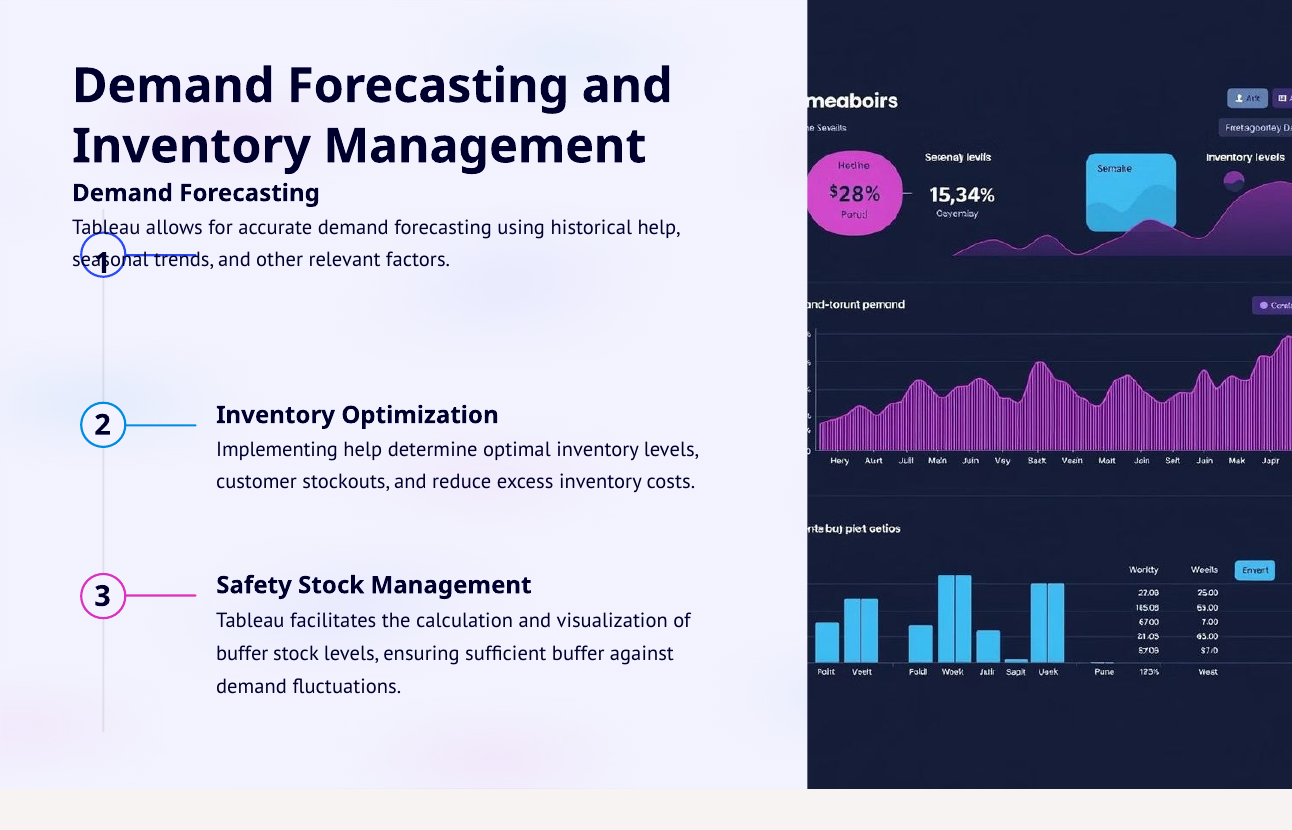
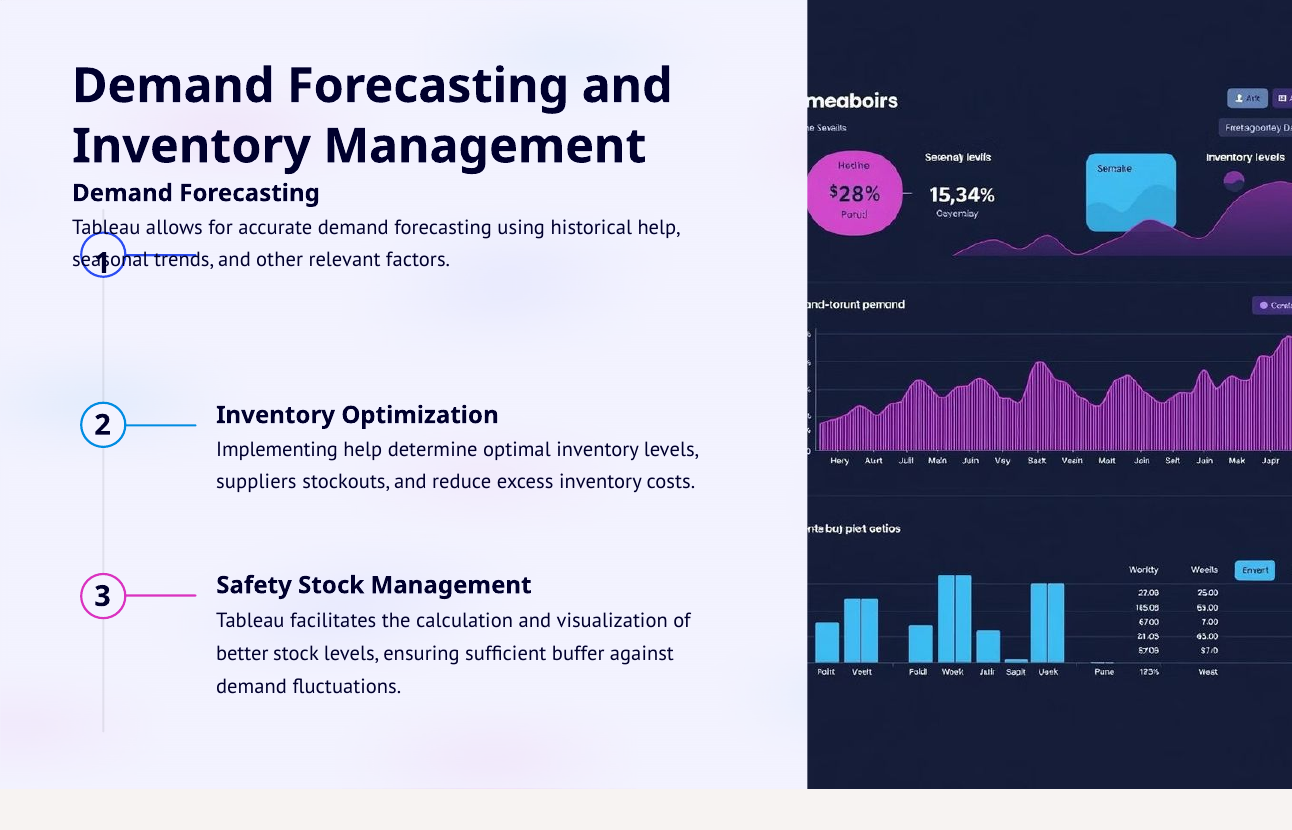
customer: customer -> suppliers
buffer at (242, 653): buffer -> better
